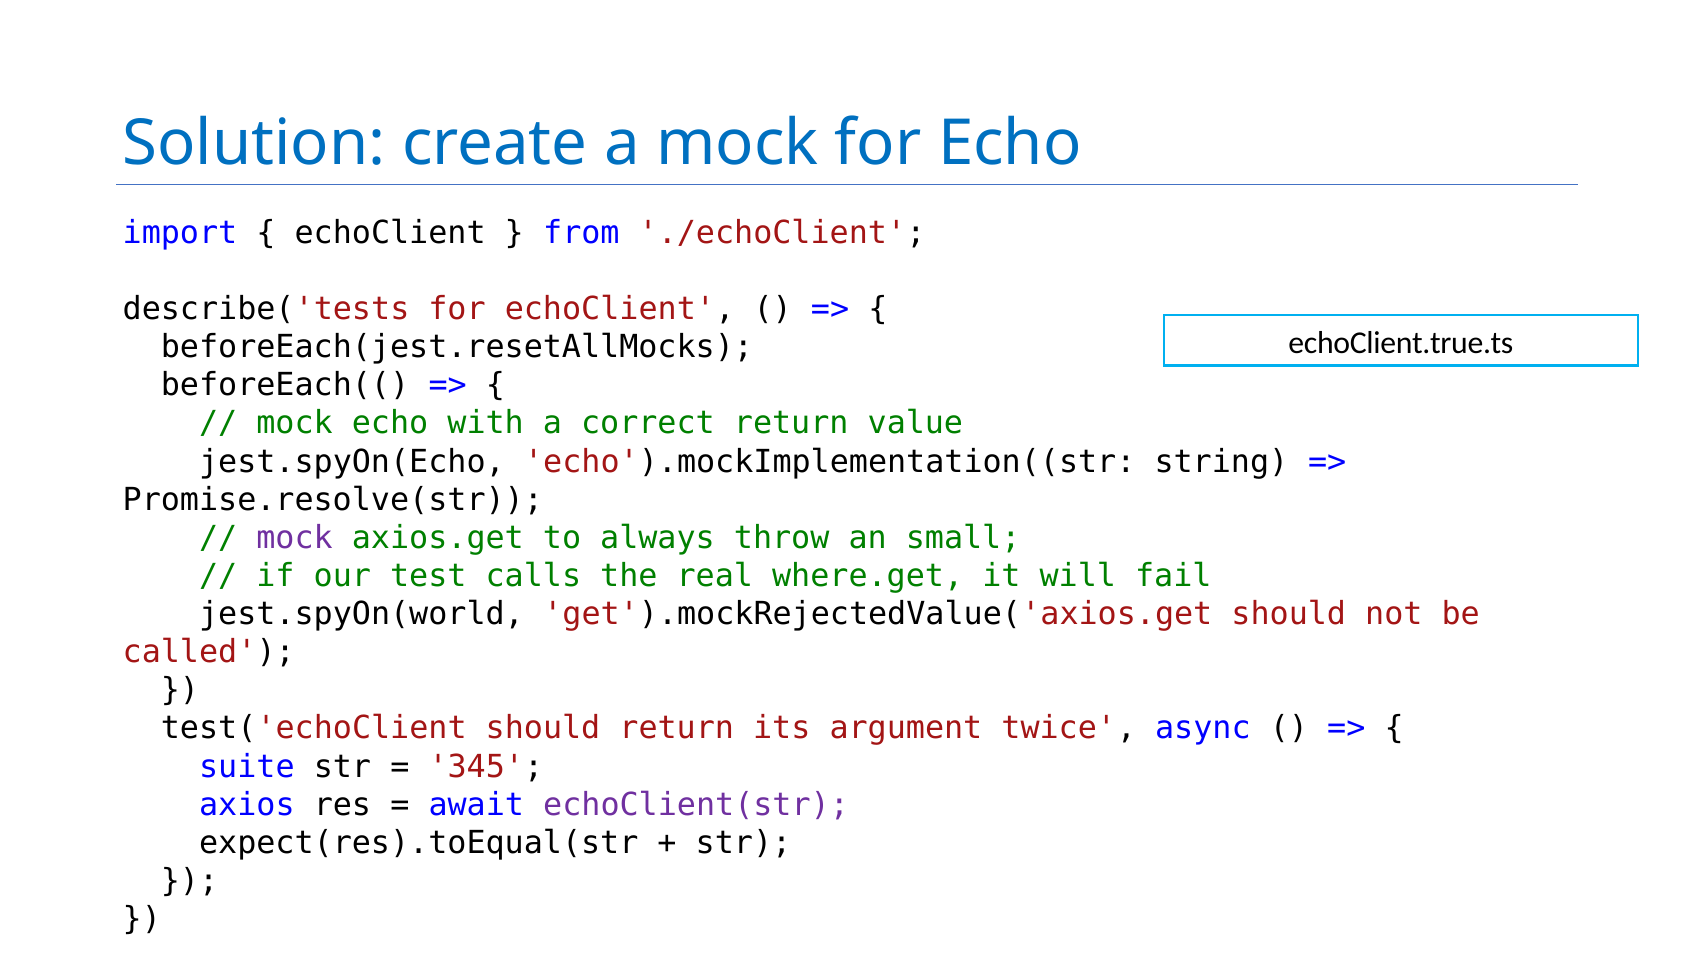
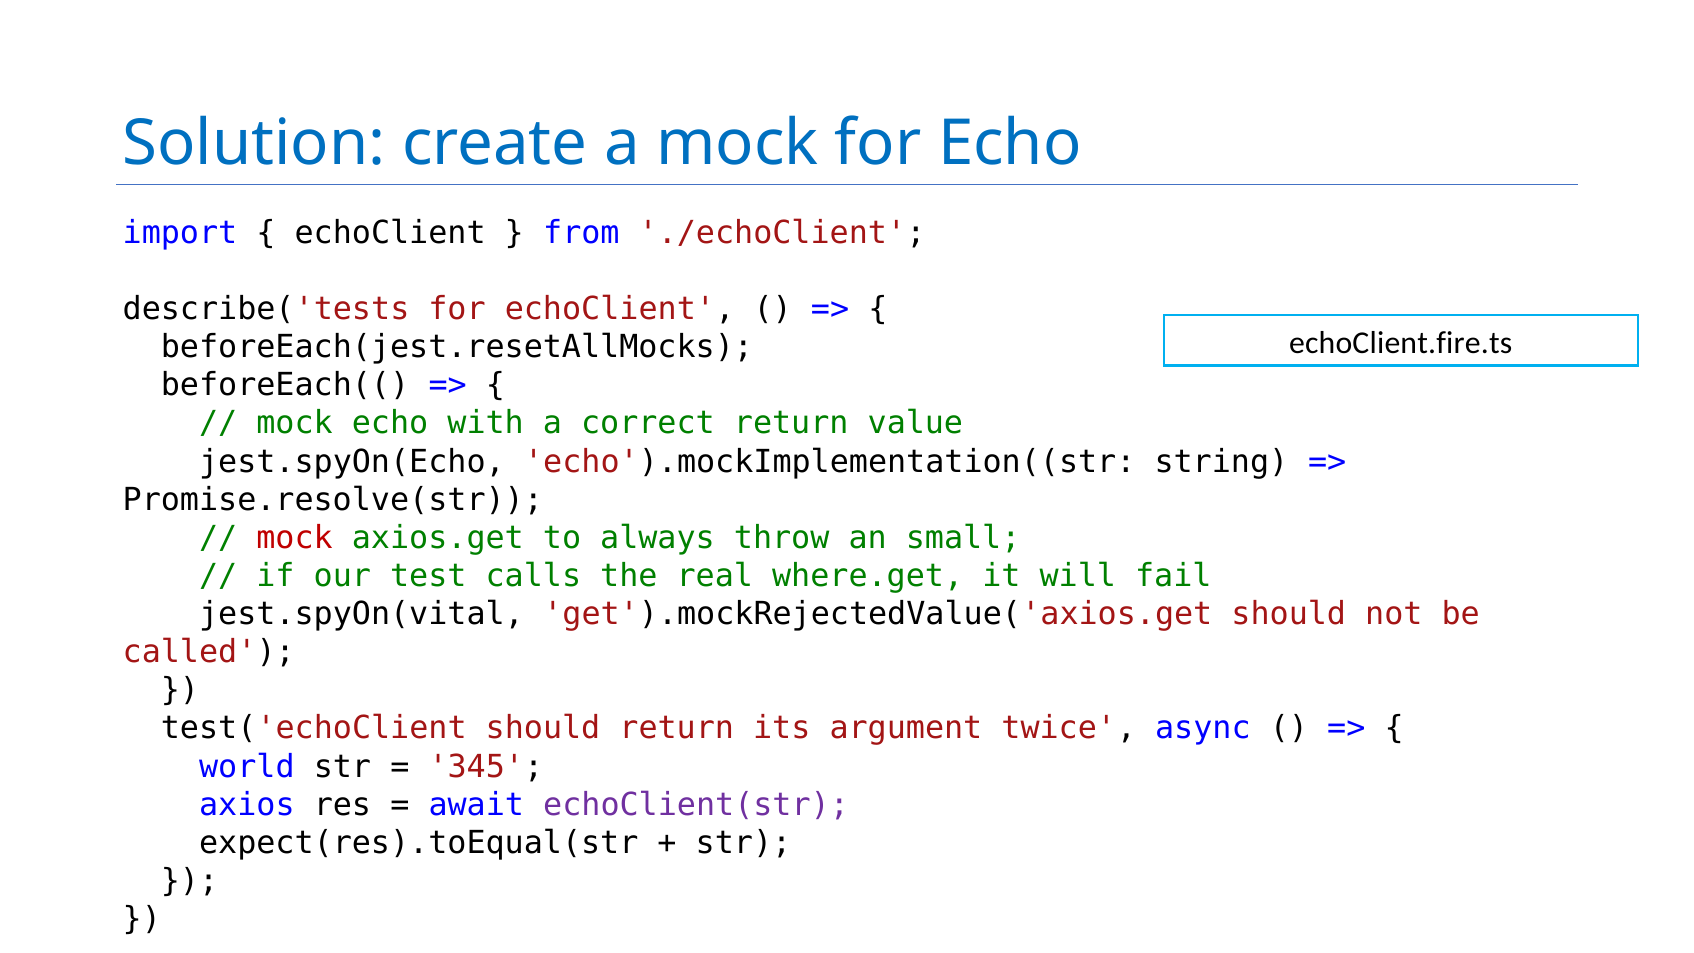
echoClient.true.ts: echoClient.true.ts -> echoClient.fire.ts
mock at (295, 538) colour: purple -> red
jest.spyOn(world: jest.spyOn(world -> jest.spyOn(vital
suite: suite -> world
